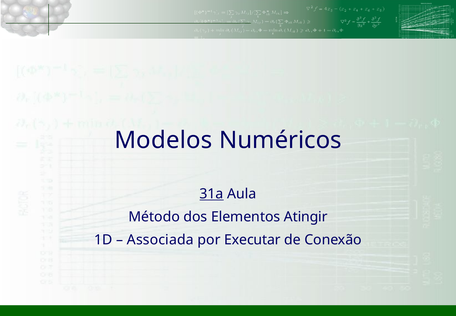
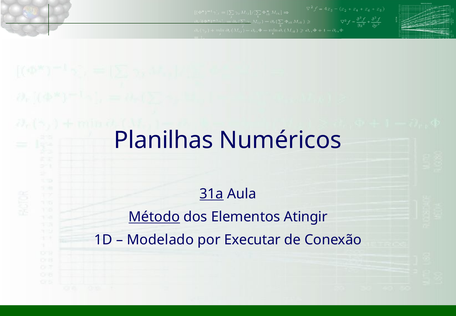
Modelos: Modelos -> Planilhas
Método underline: none -> present
Associada: Associada -> Modelado
